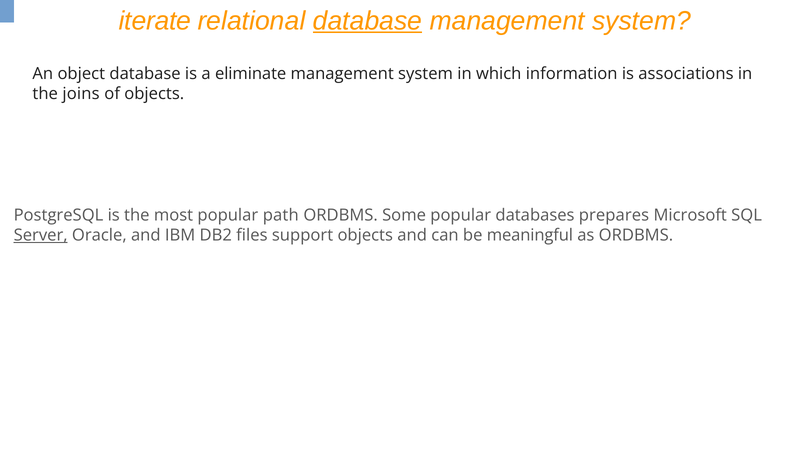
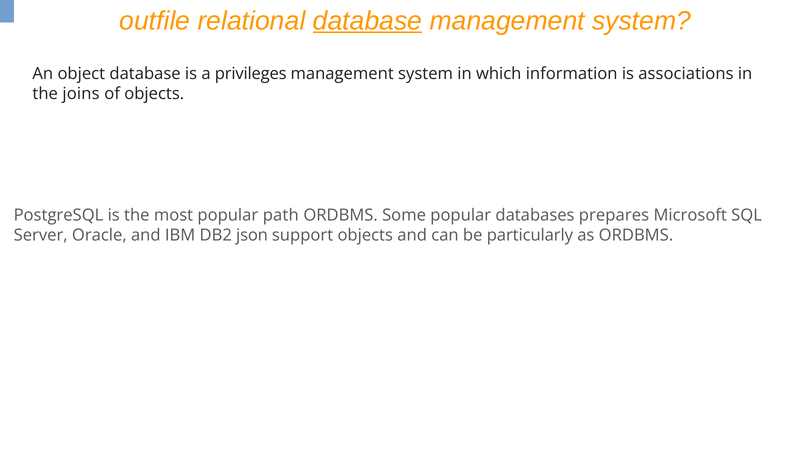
iterate: iterate -> outfile
eliminate: eliminate -> privileges
Server underline: present -> none
files: files -> json
meaningful: meaningful -> particularly
